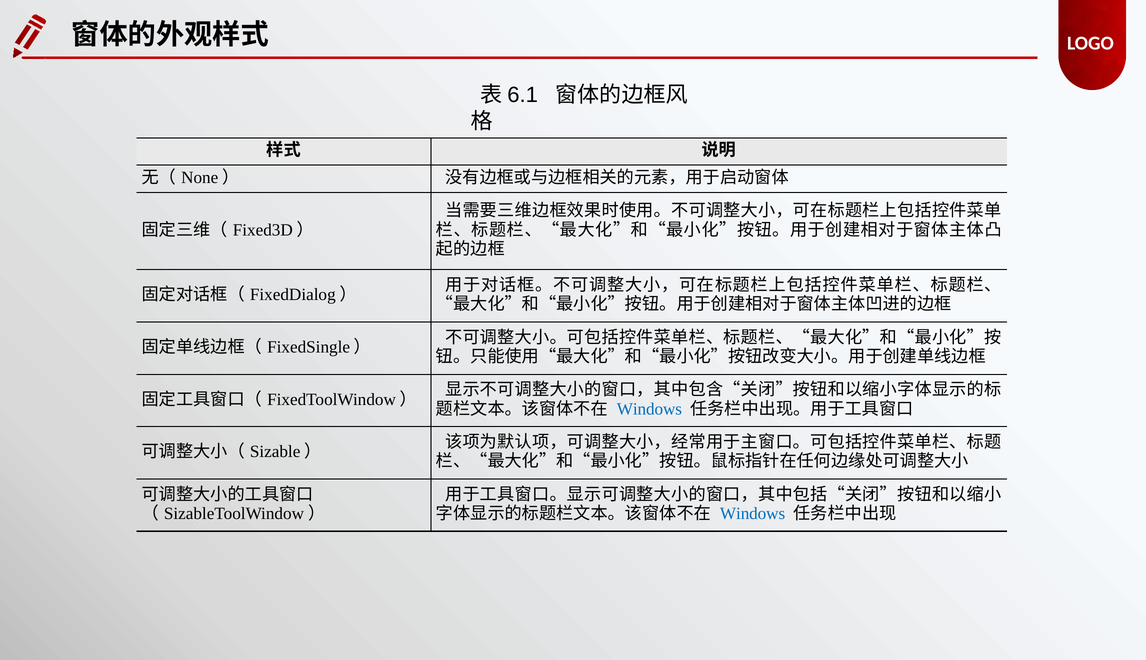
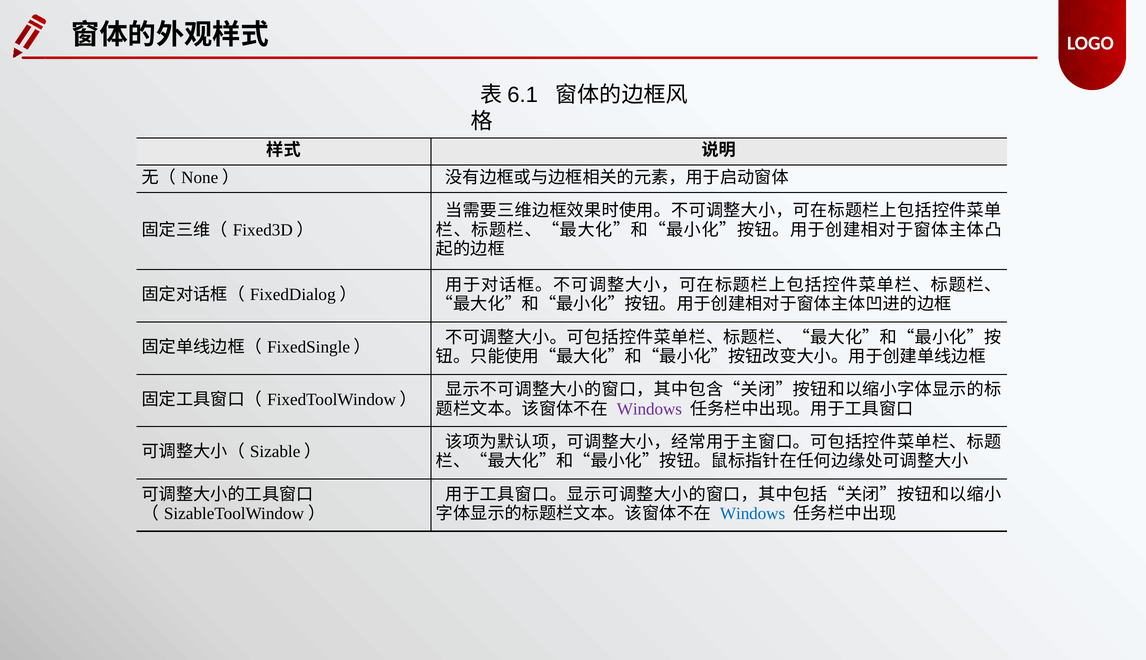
Windows at (649, 409) colour: blue -> purple
